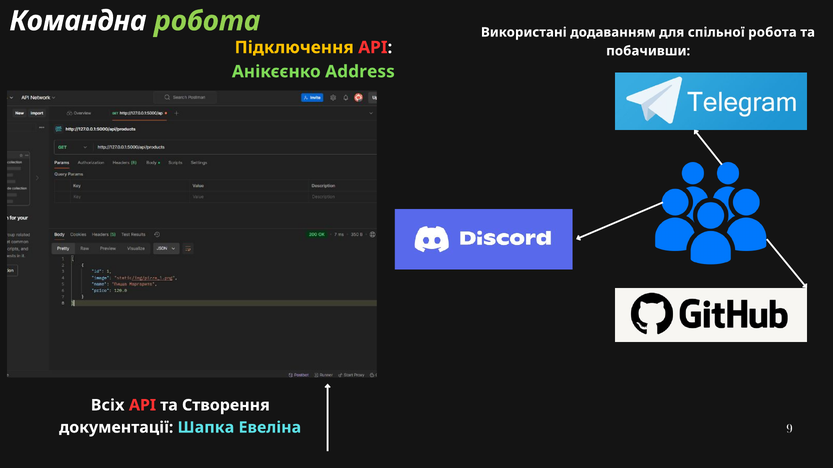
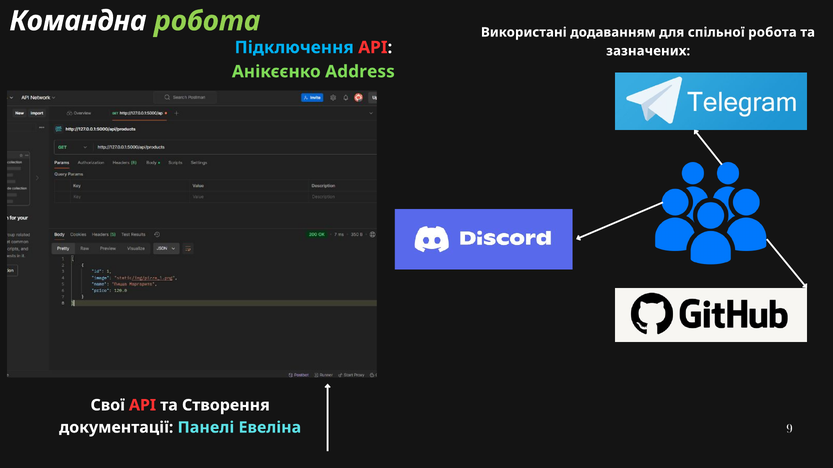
Підключення colour: yellow -> light blue
побачивши: побачивши -> зазначених
Всіх: Всіх -> Свої
Шапка: Шапка -> Панелі
